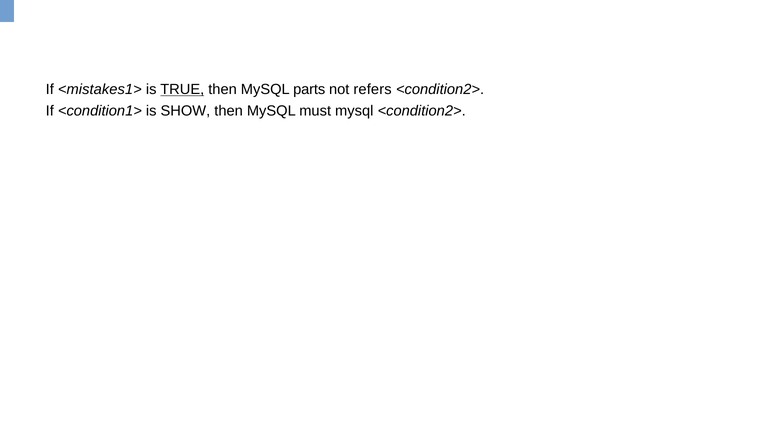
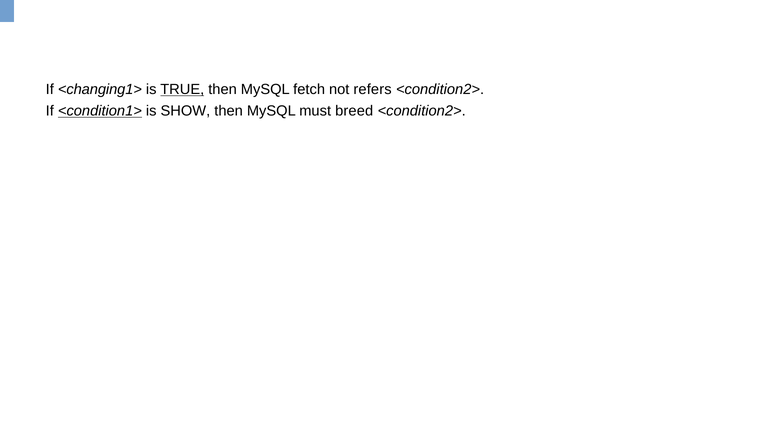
<mistakes1>: <mistakes1> -> <changing1>
parts: parts -> fetch
<condition1> underline: none -> present
must mysql: mysql -> breed
